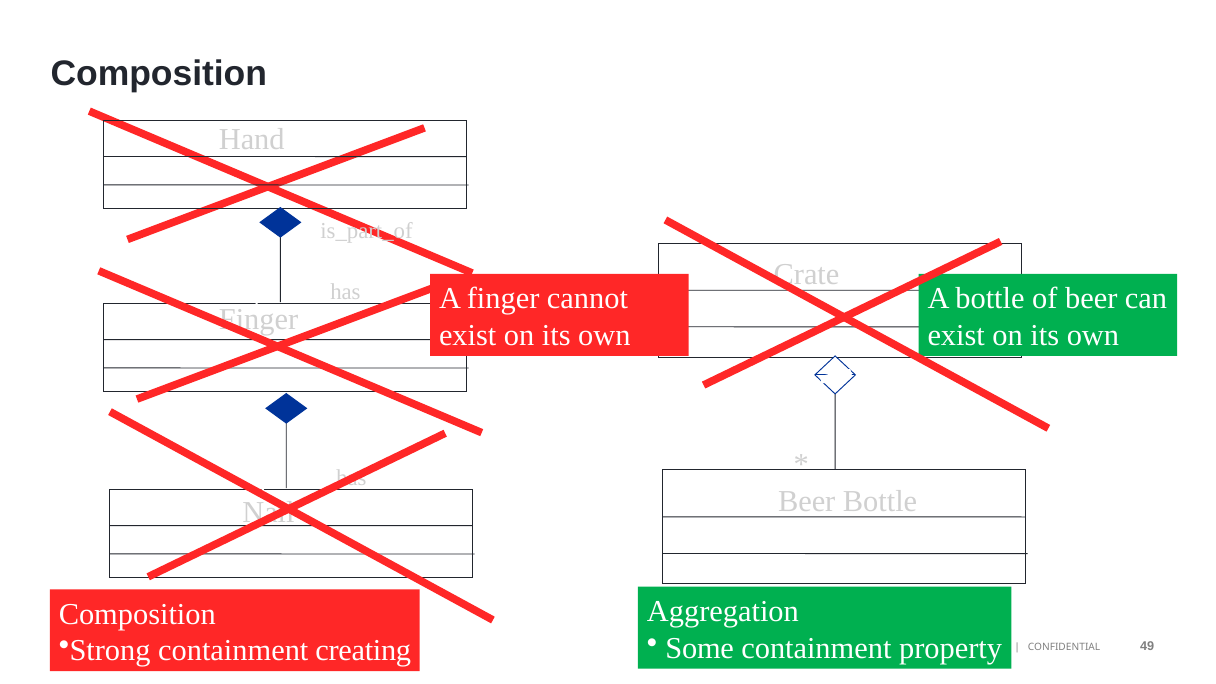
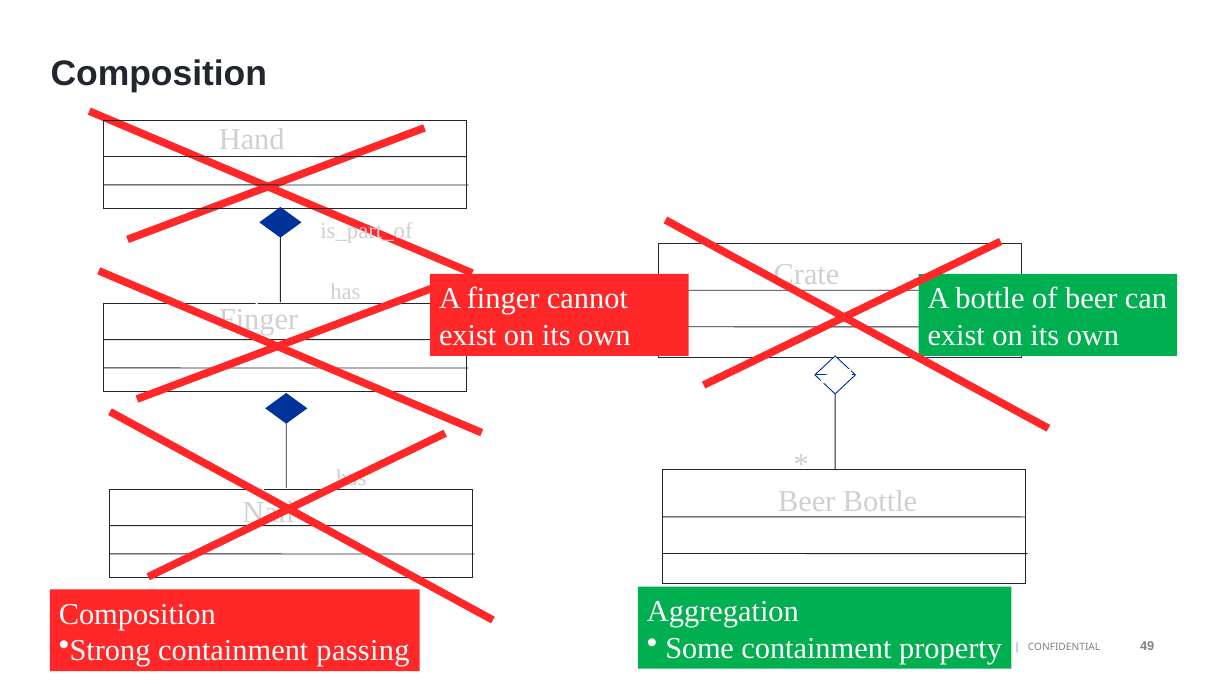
creating: creating -> passing
